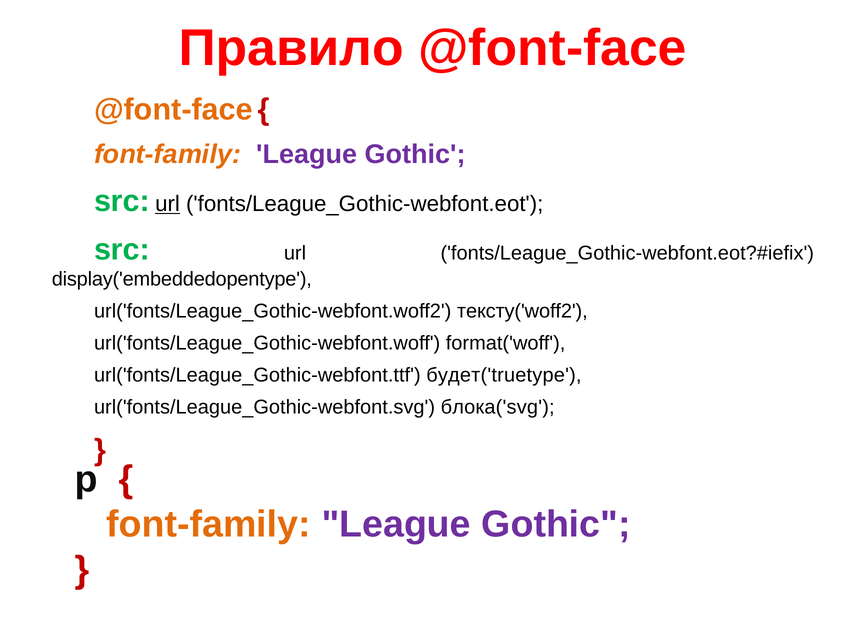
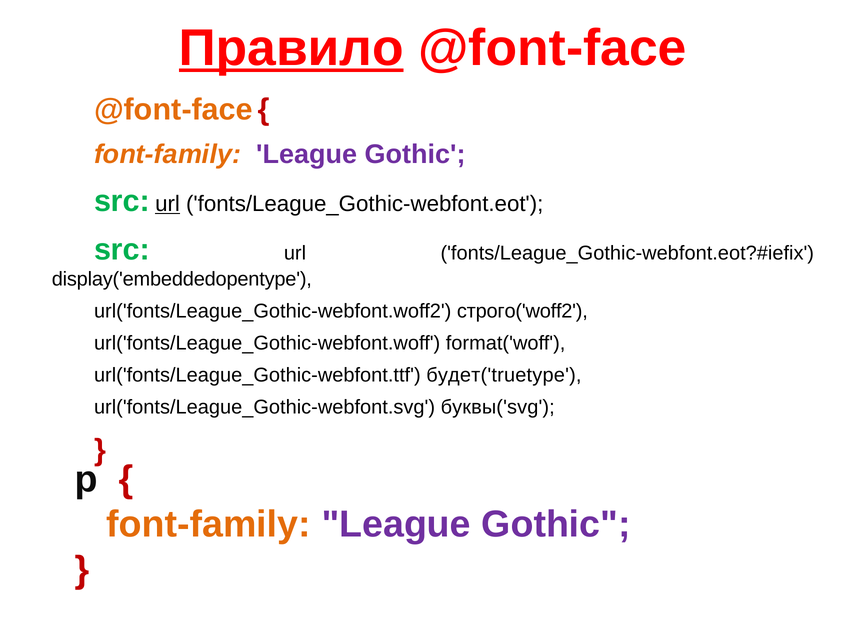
Правило underline: none -> present
тексту('woff2: тексту('woff2 -> строго('woff2
блока('svg: блока('svg -> буквы('svg
